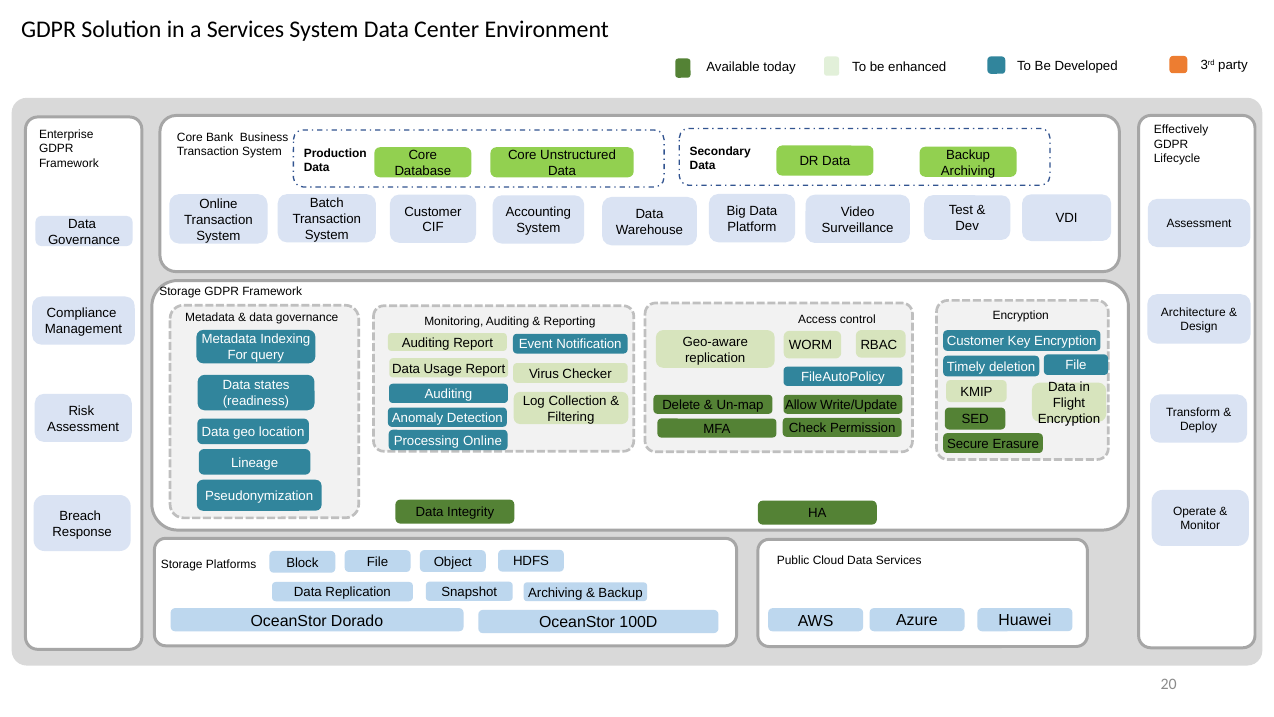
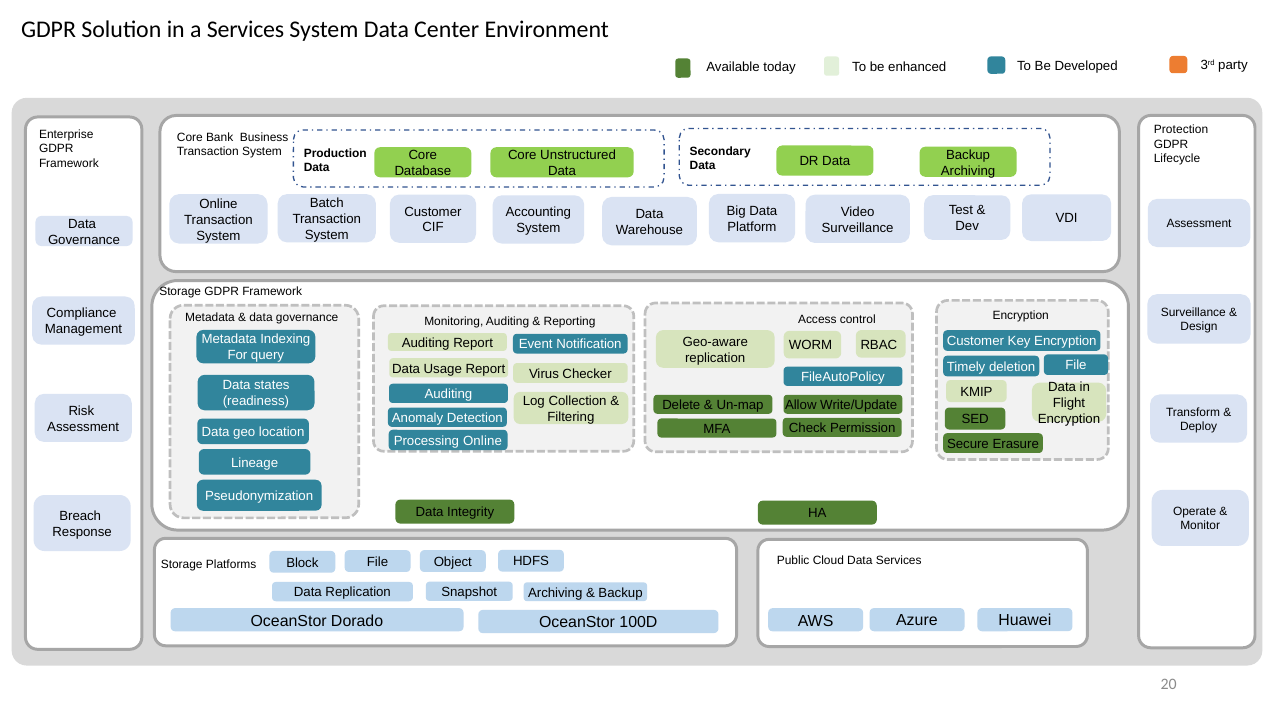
Effectively: Effectively -> Protection
Architecture at (1193, 312): Architecture -> Surveillance
